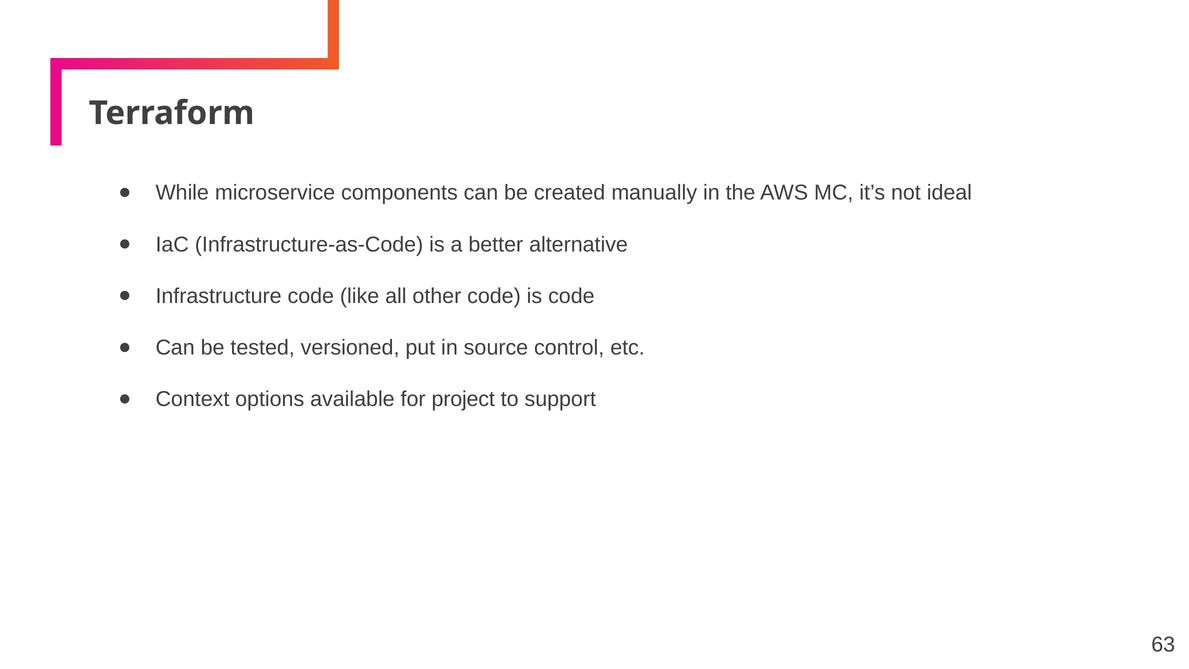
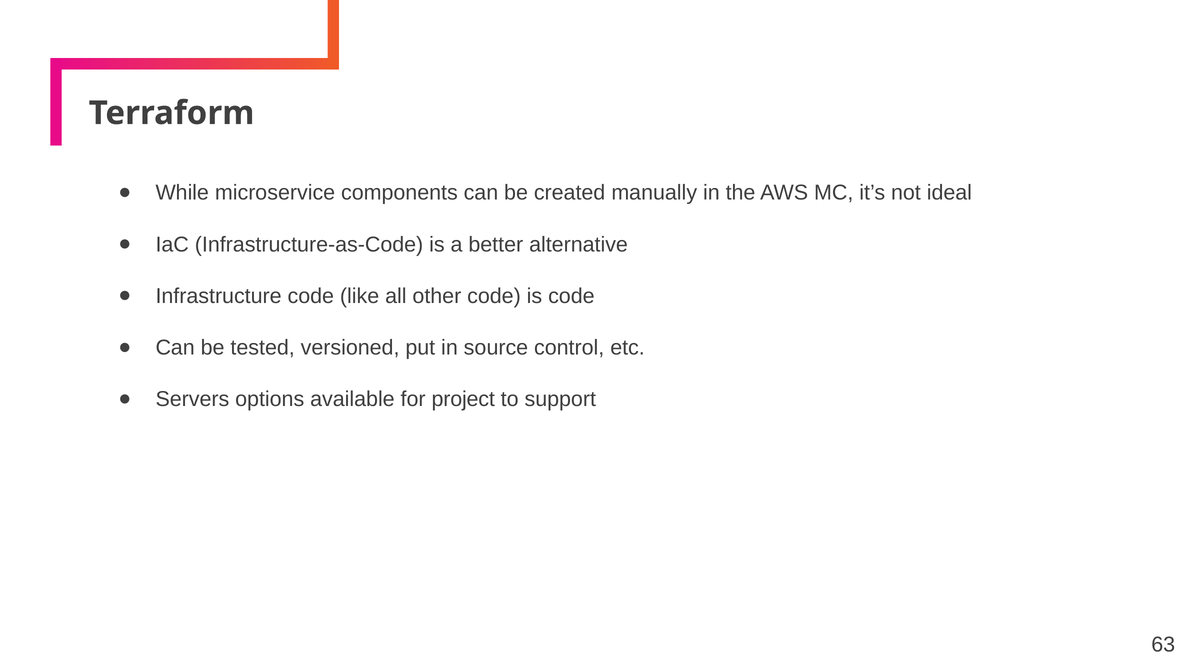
Context: Context -> Servers
